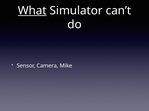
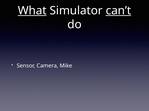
can’t underline: none -> present
